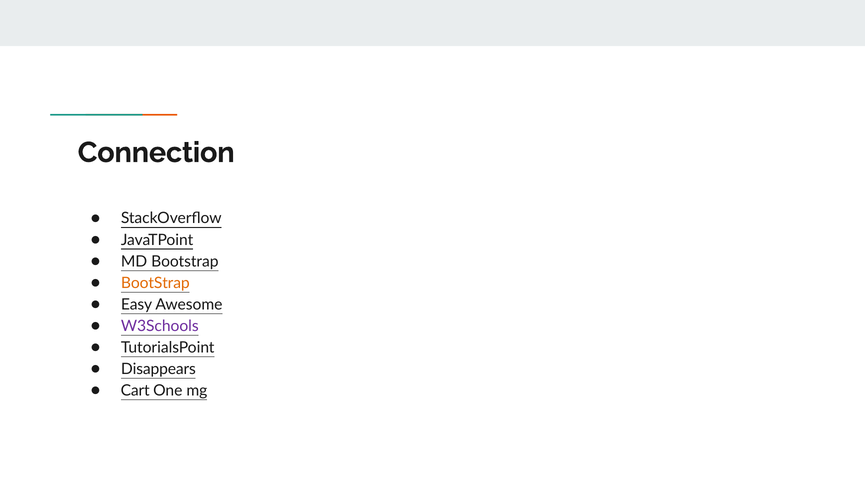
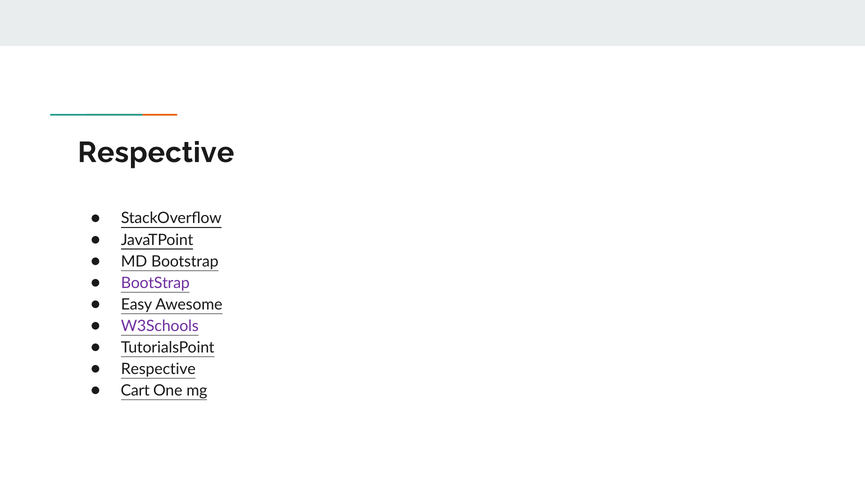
Connection at (156, 153): Connection -> Respective
BootStrap at (155, 283) colour: orange -> purple
Disappears at (158, 369): Disappears -> Respective
